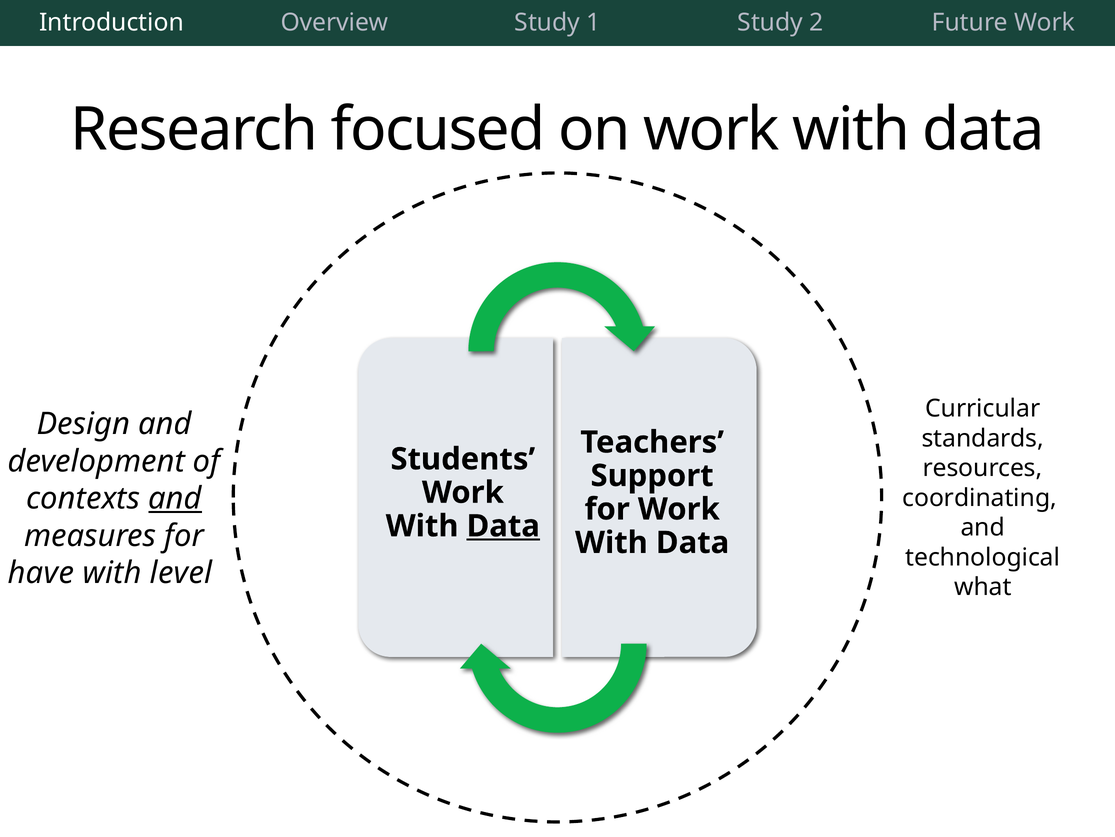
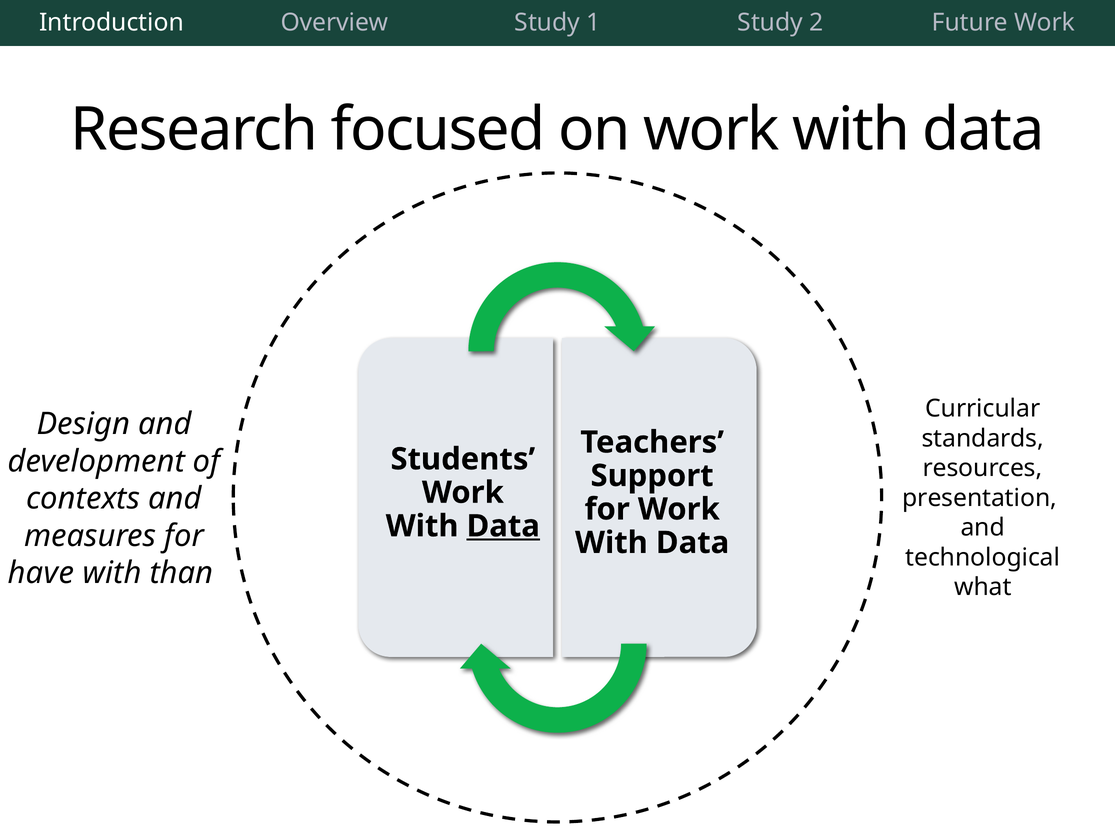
and at (175, 498) underline: present -> none
coordinating: coordinating -> presentation
level: level -> than
